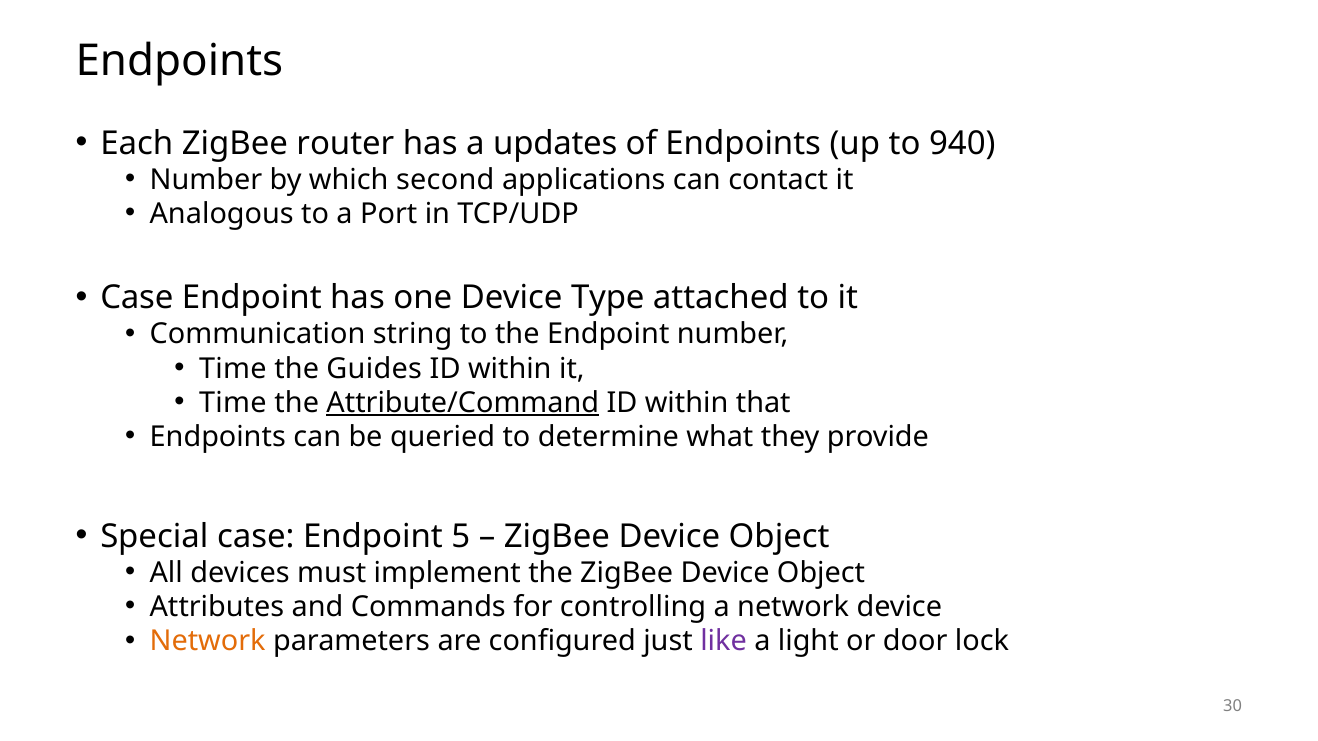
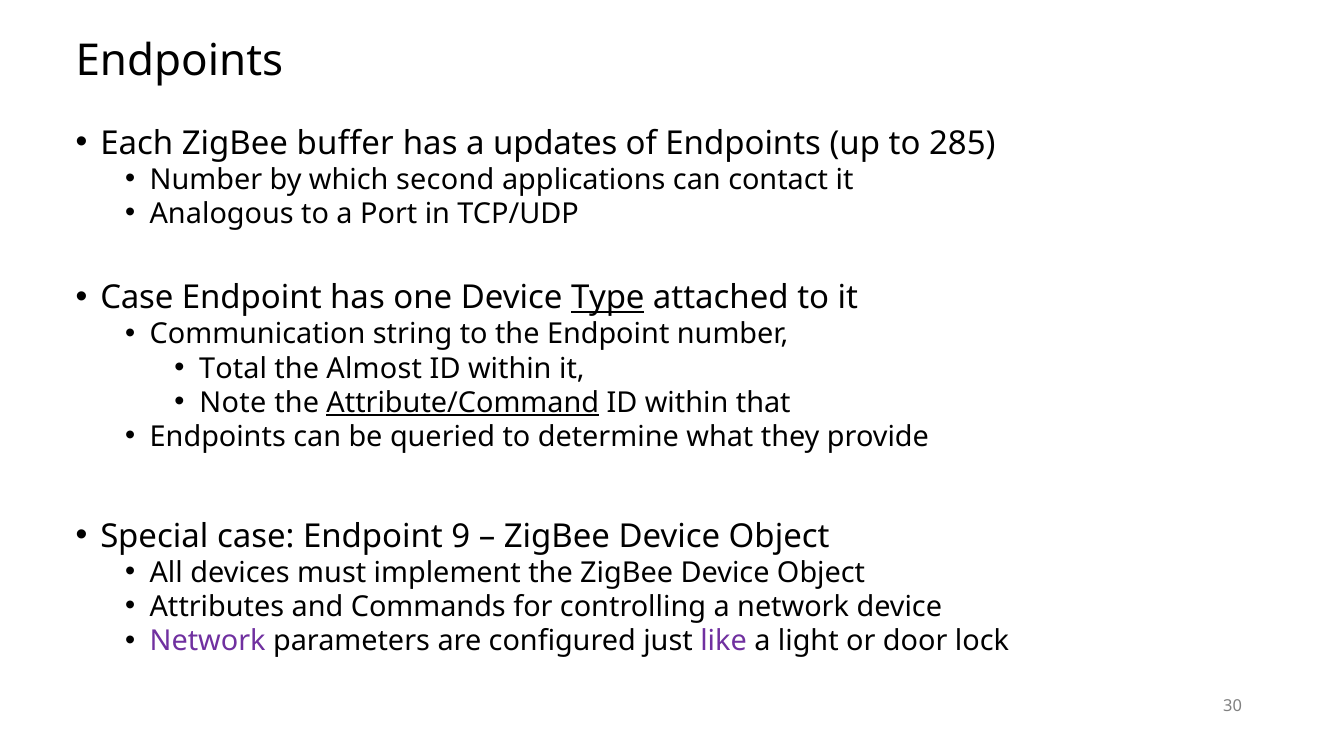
router: router -> buffer
940: 940 -> 285
Type underline: none -> present
Time at (233, 369): Time -> Total
Guides: Guides -> Almost
Time at (233, 403): Time -> Note
5: 5 -> 9
Network at (208, 642) colour: orange -> purple
